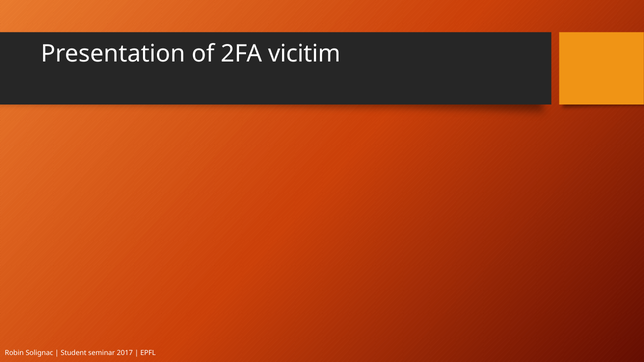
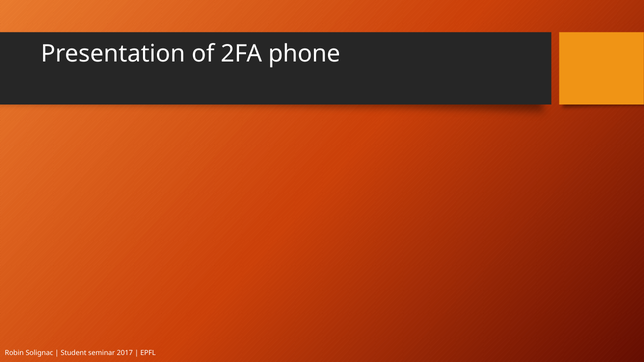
vicitim: vicitim -> phone
